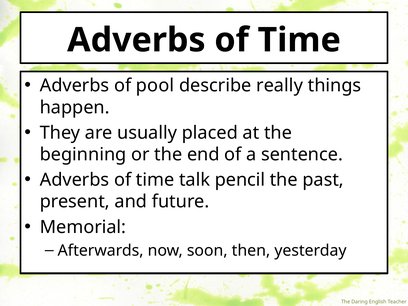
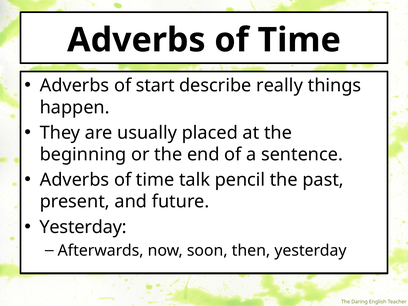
pool: pool -> start
Memorial at (83, 227): Memorial -> Yesterday
